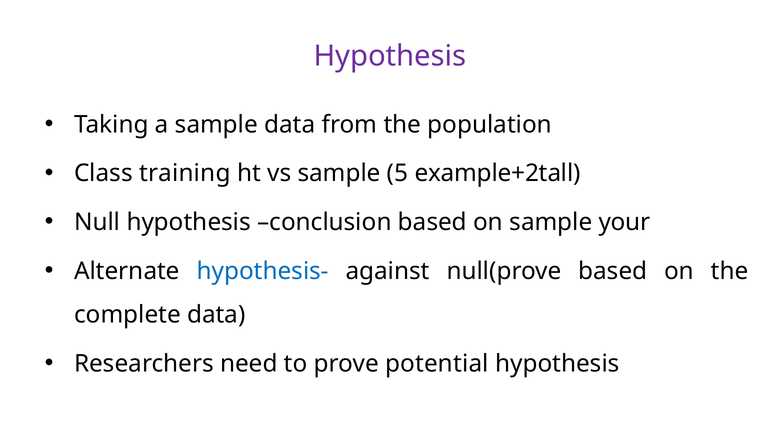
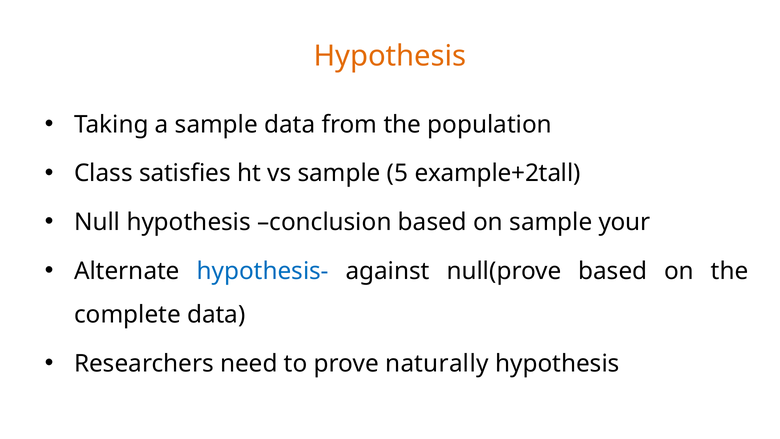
Hypothesis at (390, 56) colour: purple -> orange
training: training -> satisfies
potential: potential -> naturally
